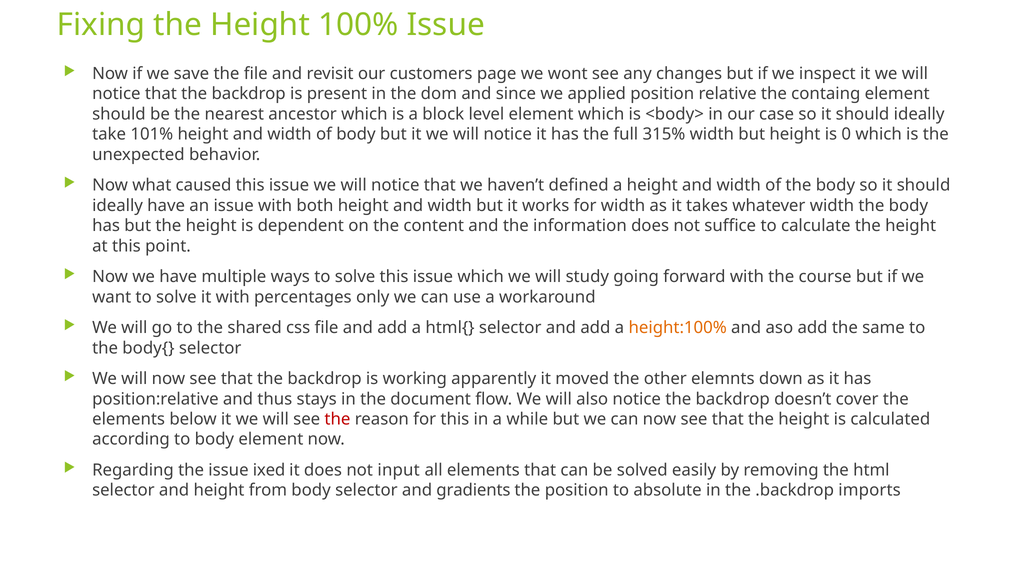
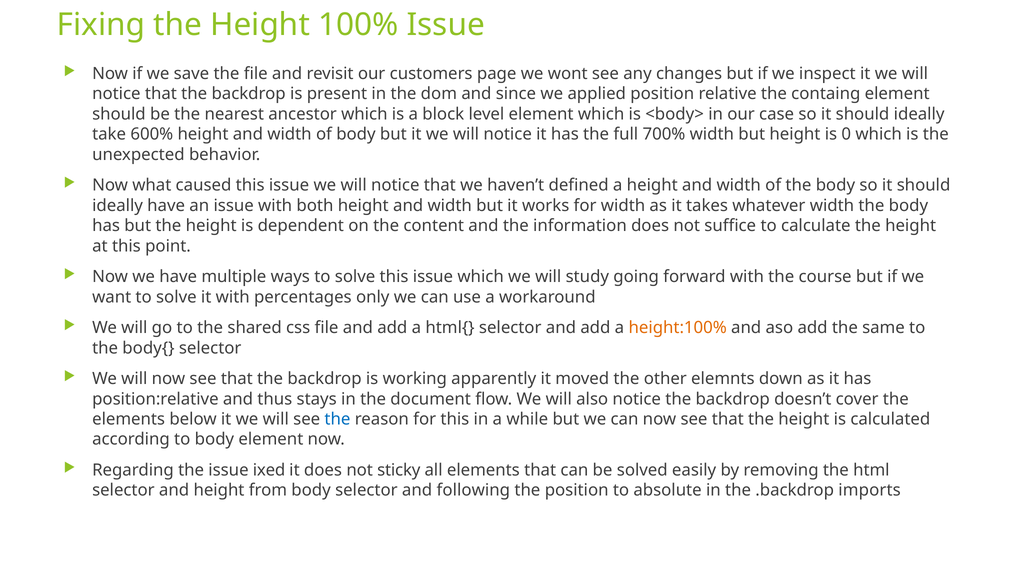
101%: 101% -> 600%
315%: 315% -> 700%
the at (337, 419) colour: red -> blue
input: input -> sticky
gradients: gradients -> following
